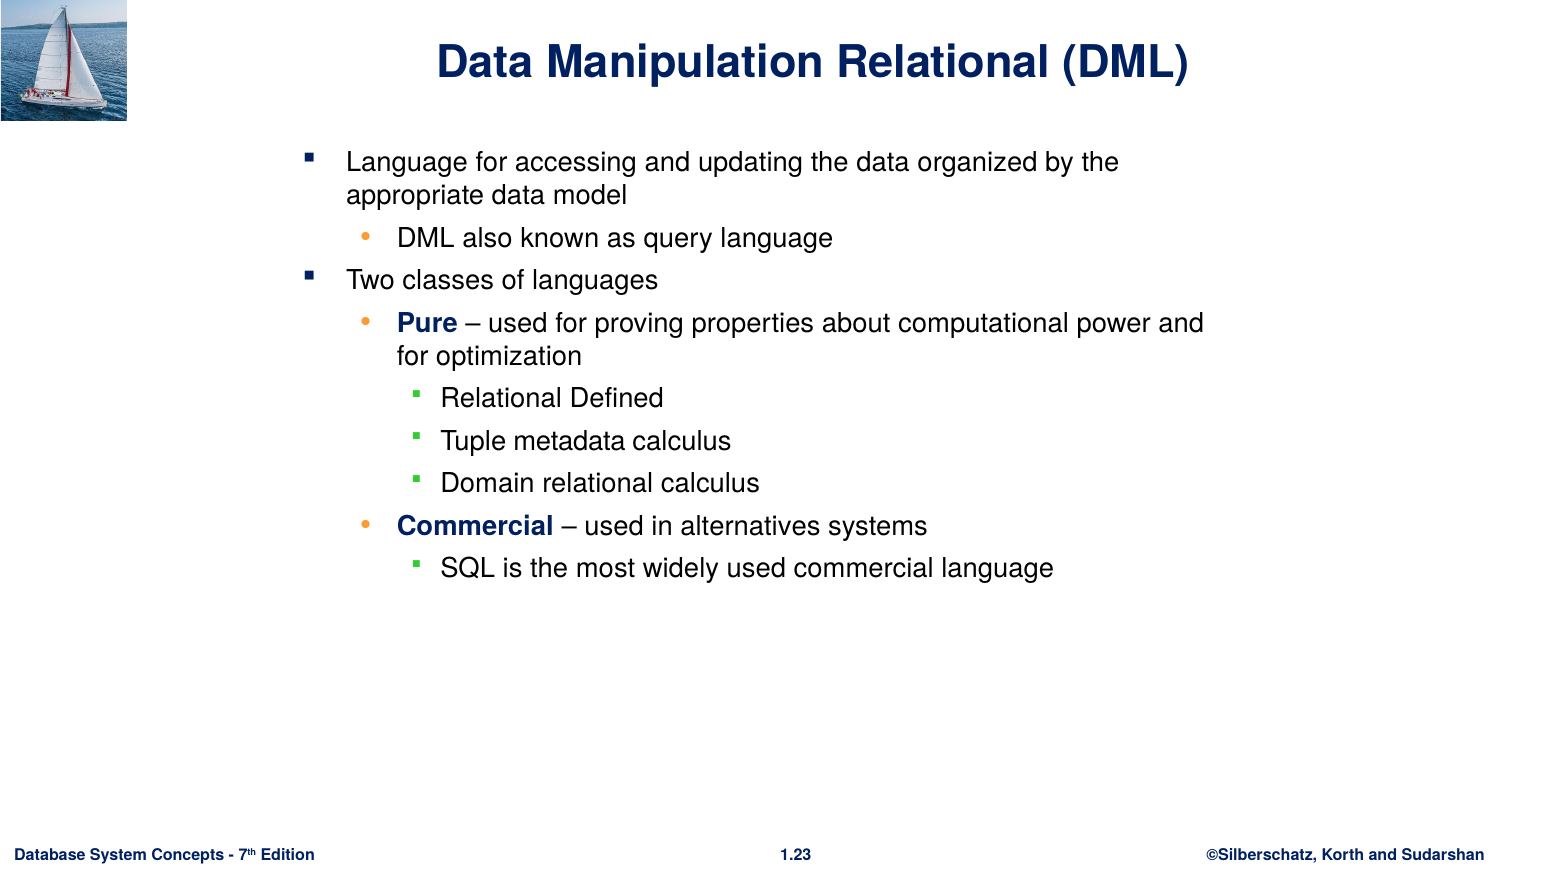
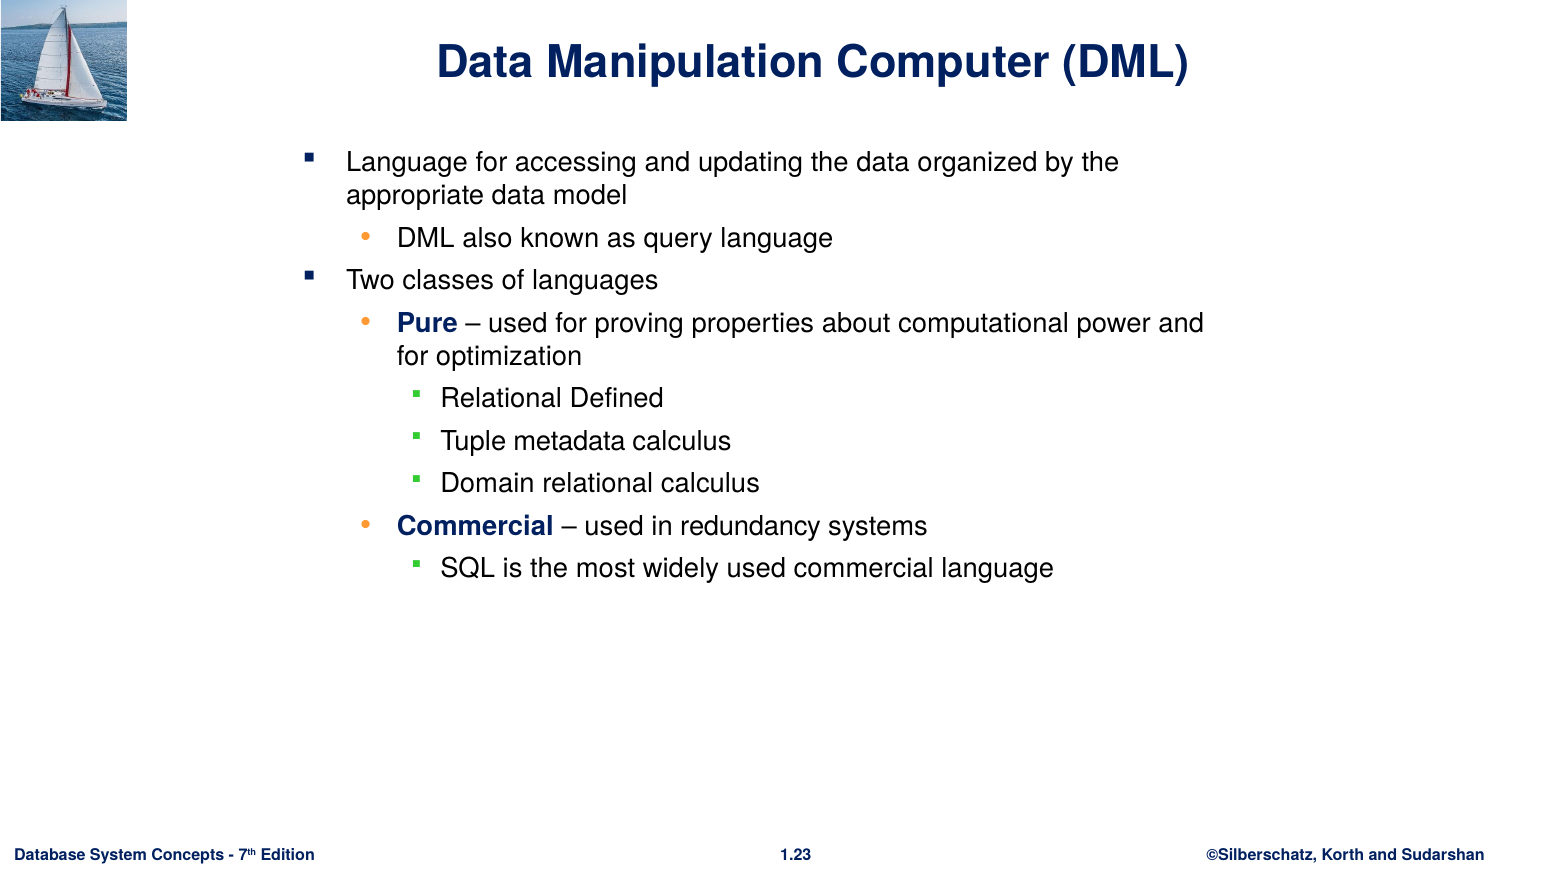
Manipulation Relational: Relational -> Computer
alternatives: alternatives -> redundancy
